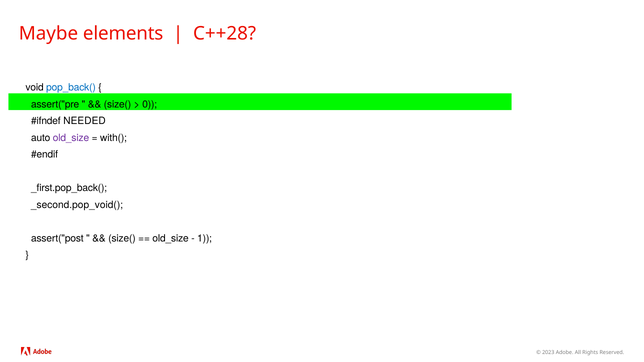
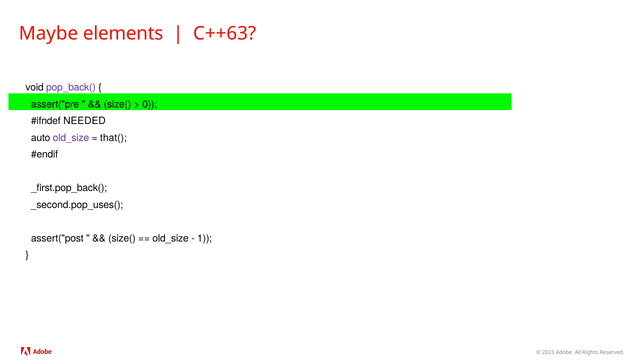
C++28: C++28 -> C++63
pop_back( colour: blue -> purple
with(: with( -> that(
_second.pop_void(: _second.pop_void( -> _second.pop_uses(
